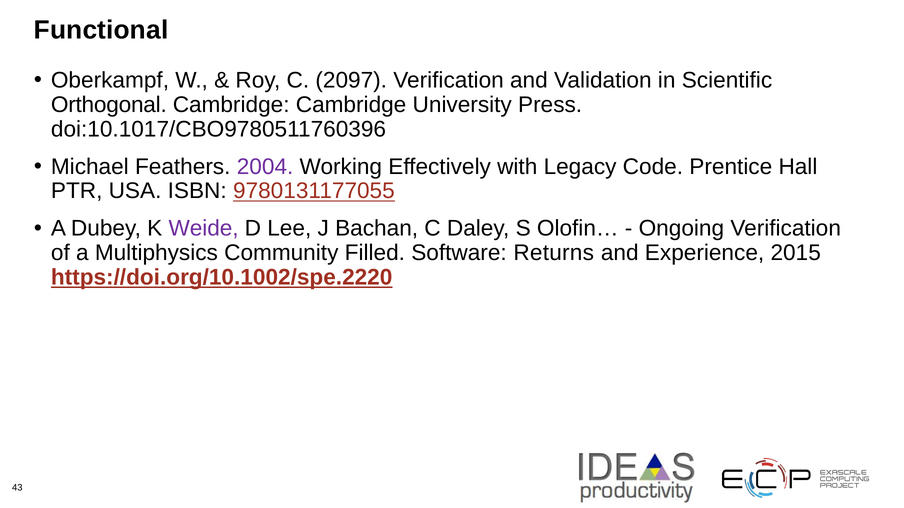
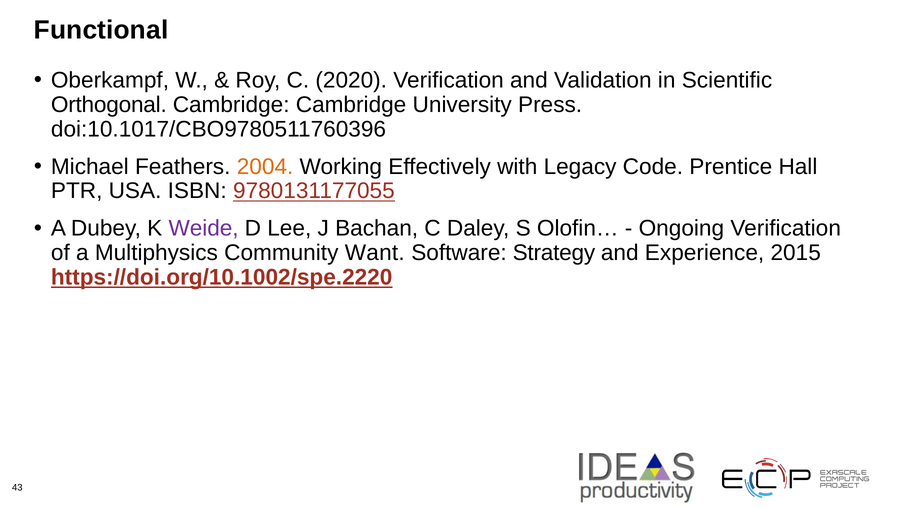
2097: 2097 -> 2020
2004 colour: purple -> orange
Filled: Filled -> Want
Returns: Returns -> Strategy
